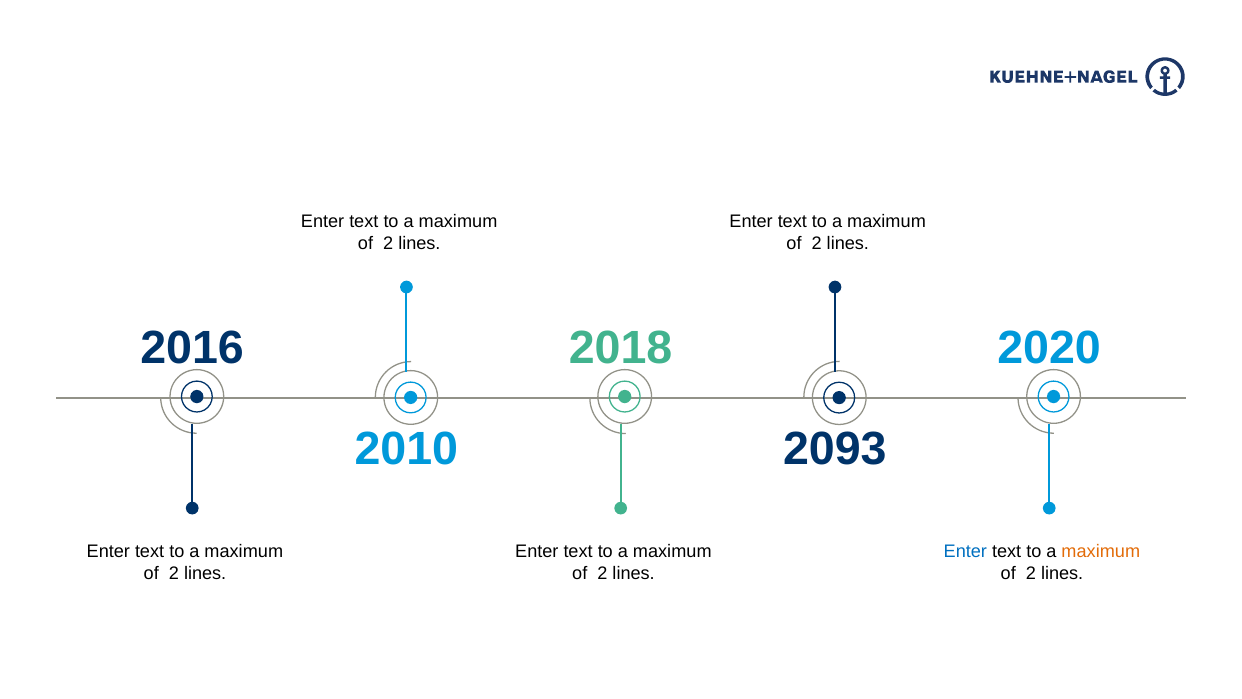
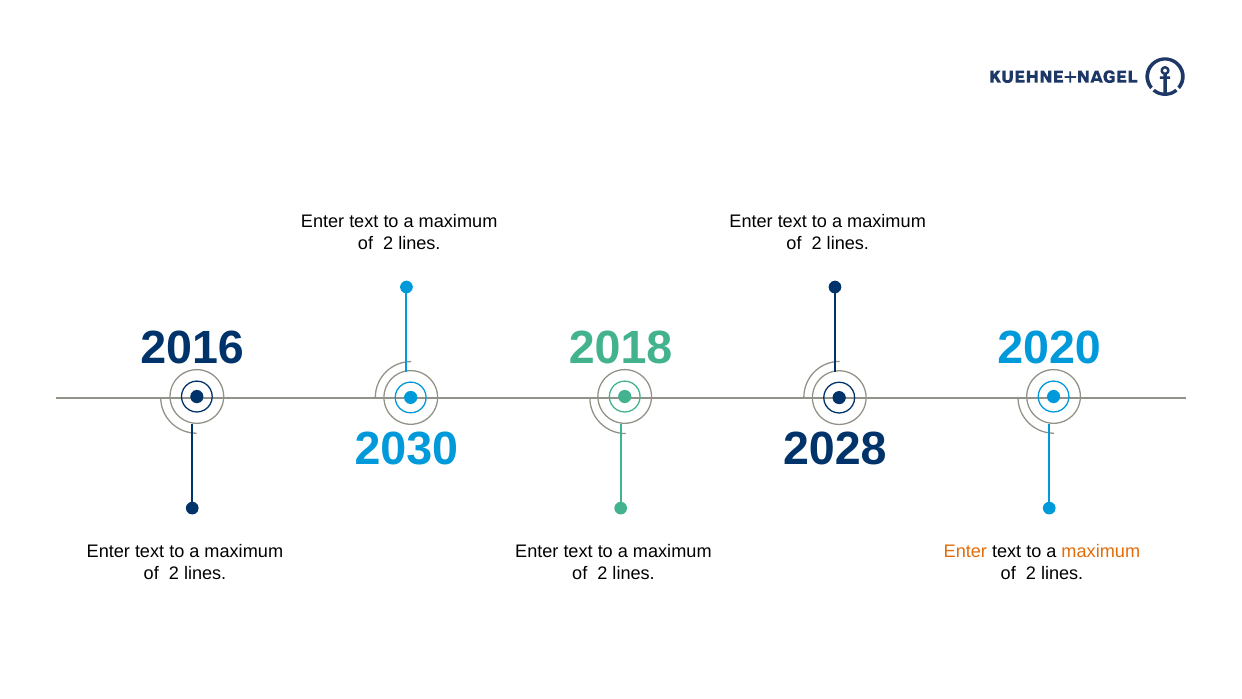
2010: 2010 -> 2030
2093: 2093 -> 2028
Enter at (965, 551) colour: blue -> orange
